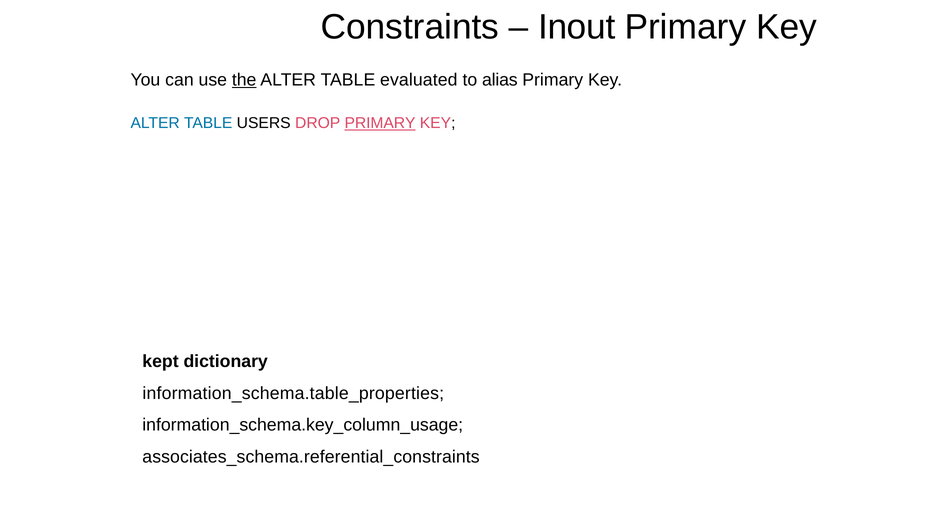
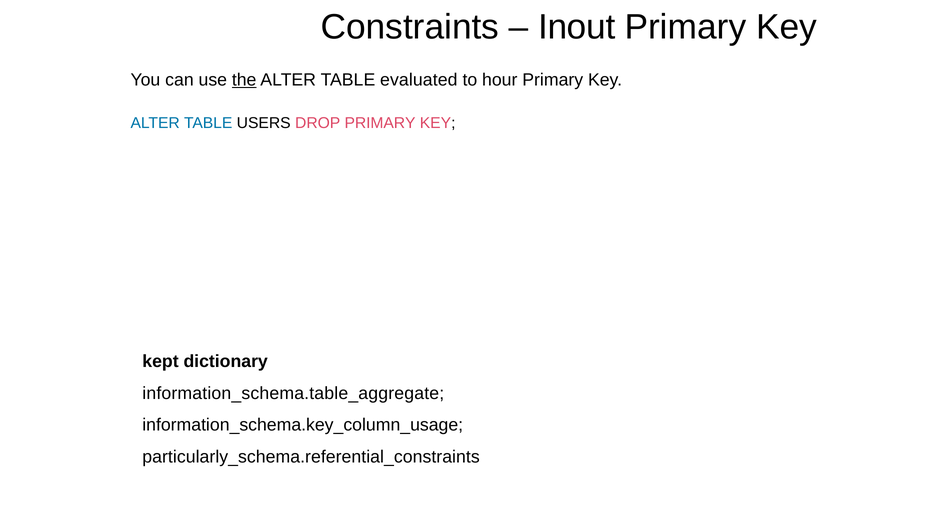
alias: alias -> hour
PRIMARY at (380, 123) underline: present -> none
information_schema.table_properties: information_schema.table_properties -> information_schema.table_aggregate
associates_schema.referential_constraints: associates_schema.referential_constraints -> particularly_schema.referential_constraints
